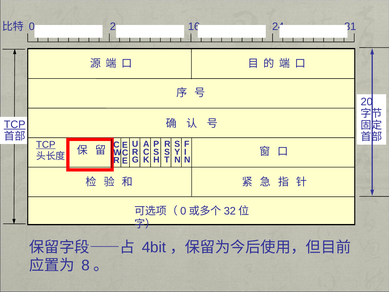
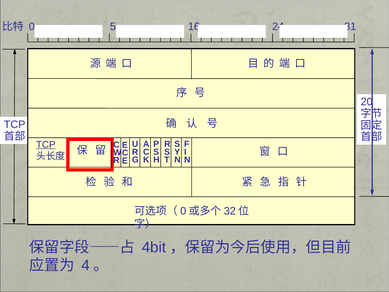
2: 2 -> 5
TCP at (15, 124) underline: present -> none
8: 8 -> 4
